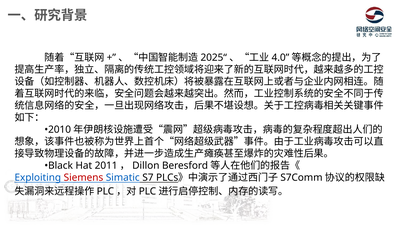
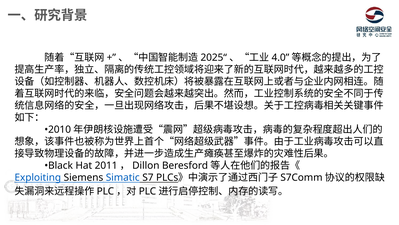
Siemens colour: red -> black
